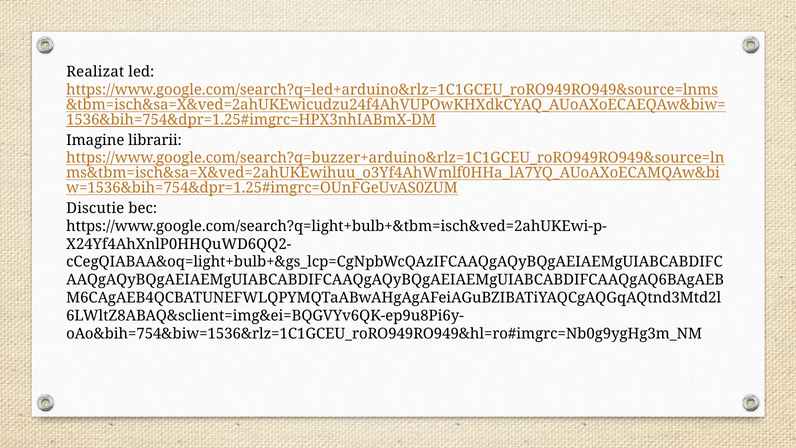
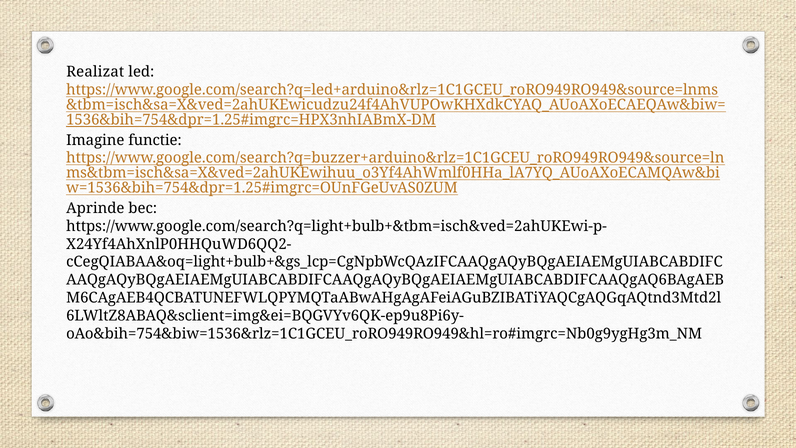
librarii: librarii -> functie
Discutie: Discutie -> Aprinde
